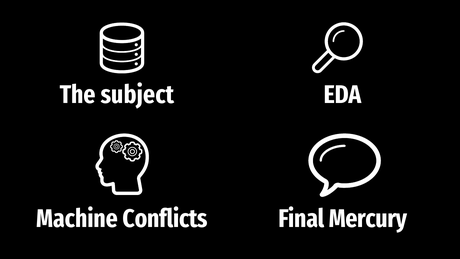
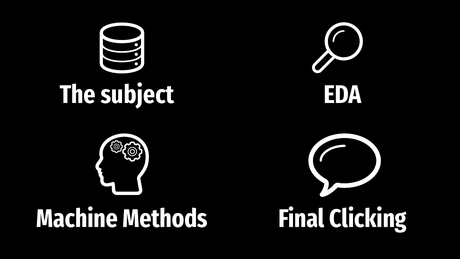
Conflicts: Conflicts -> Methods
Mercury: Mercury -> Clicking
